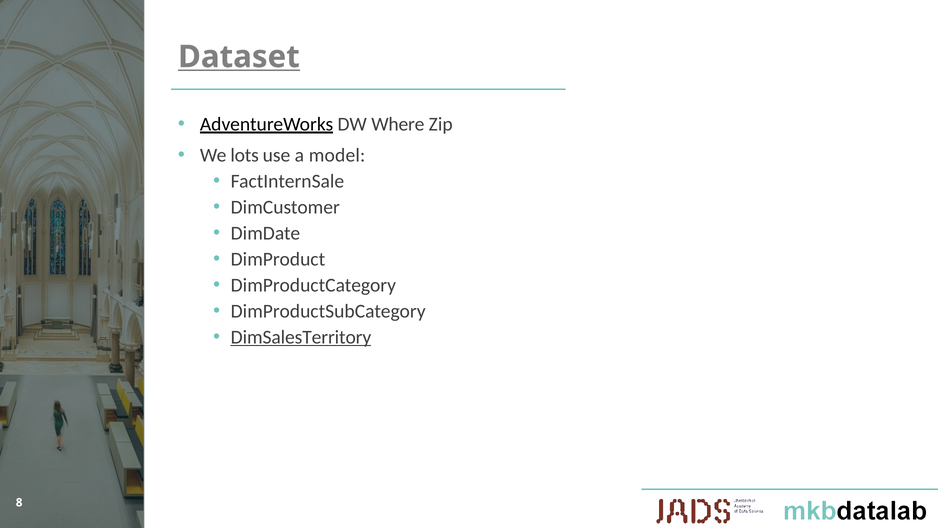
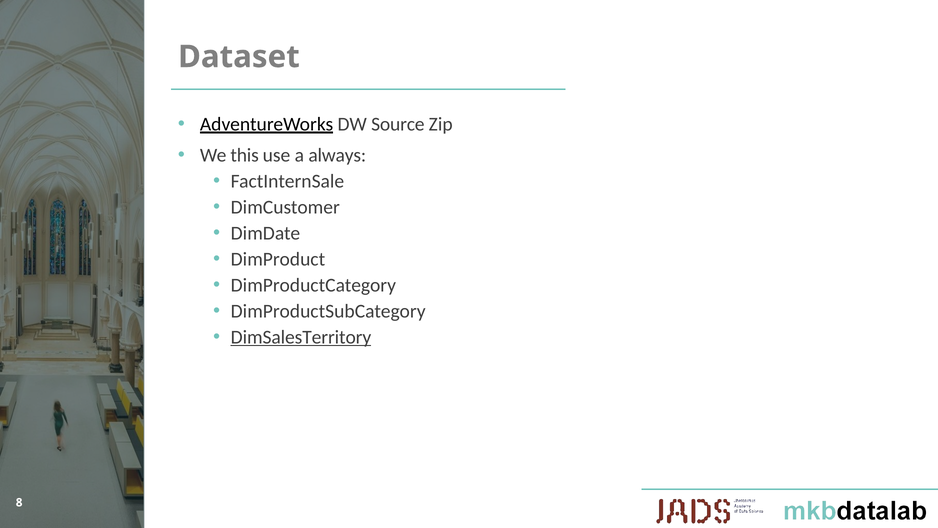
Dataset underline: present -> none
Where: Where -> Source
lots: lots -> this
model: model -> always
